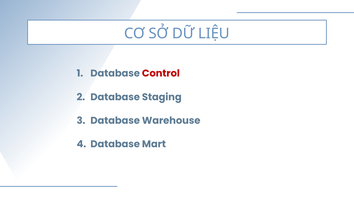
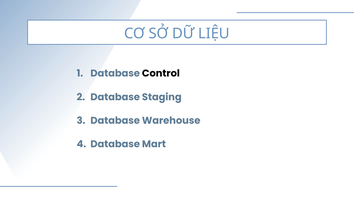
Control colour: red -> black
